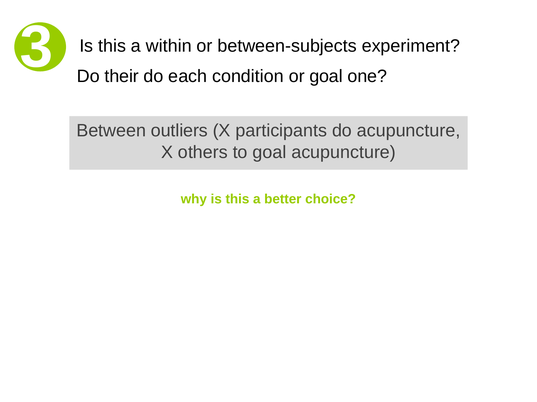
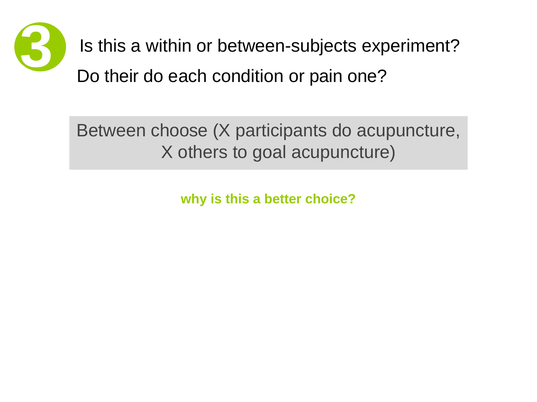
or goal: goal -> pain
outliers: outliers -> choose
